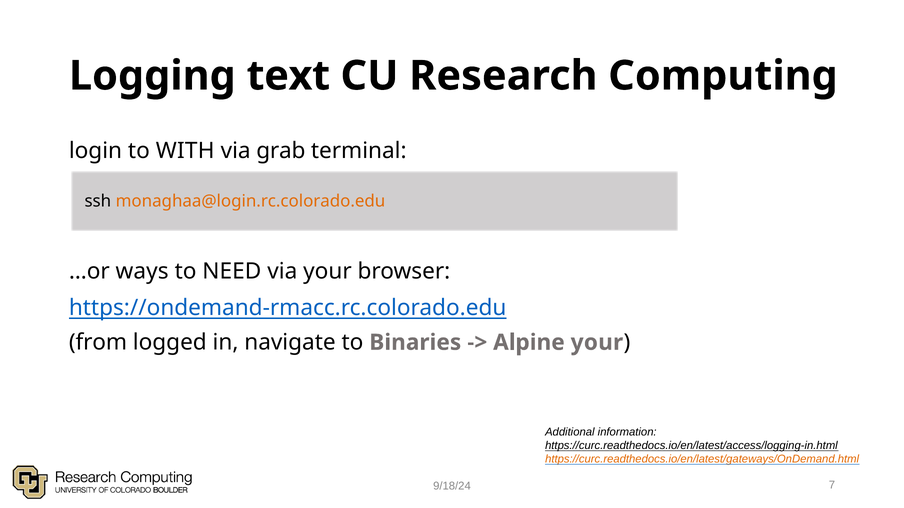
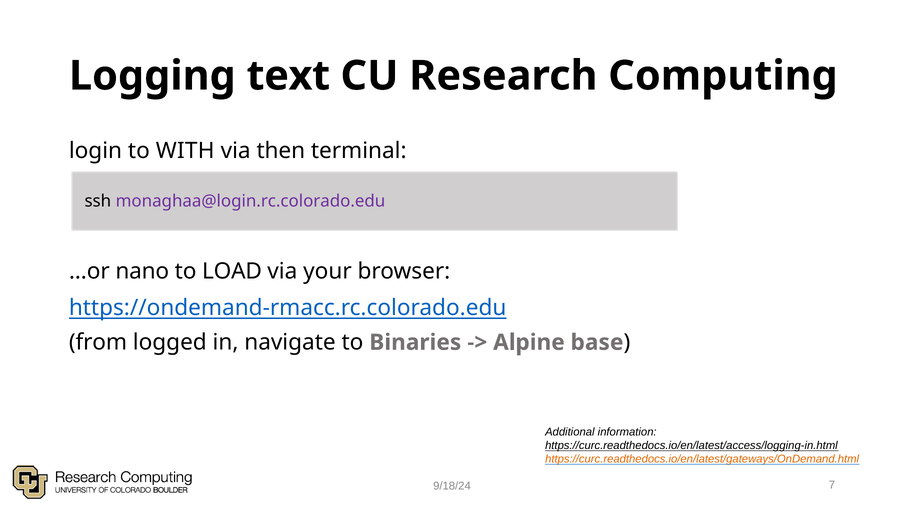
grab: grab -> then
monaghaa@login.rc.colorado.edu colour: orange -> purple
ways: ways -> nano
NEED: NEED -> LOAD
Alpine your: your -> base
